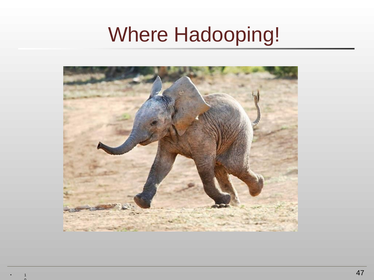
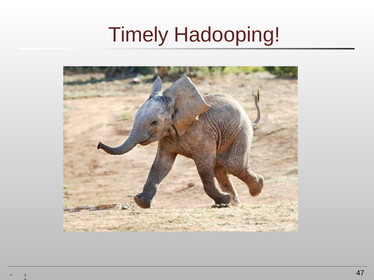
Where: Where -> Timely
